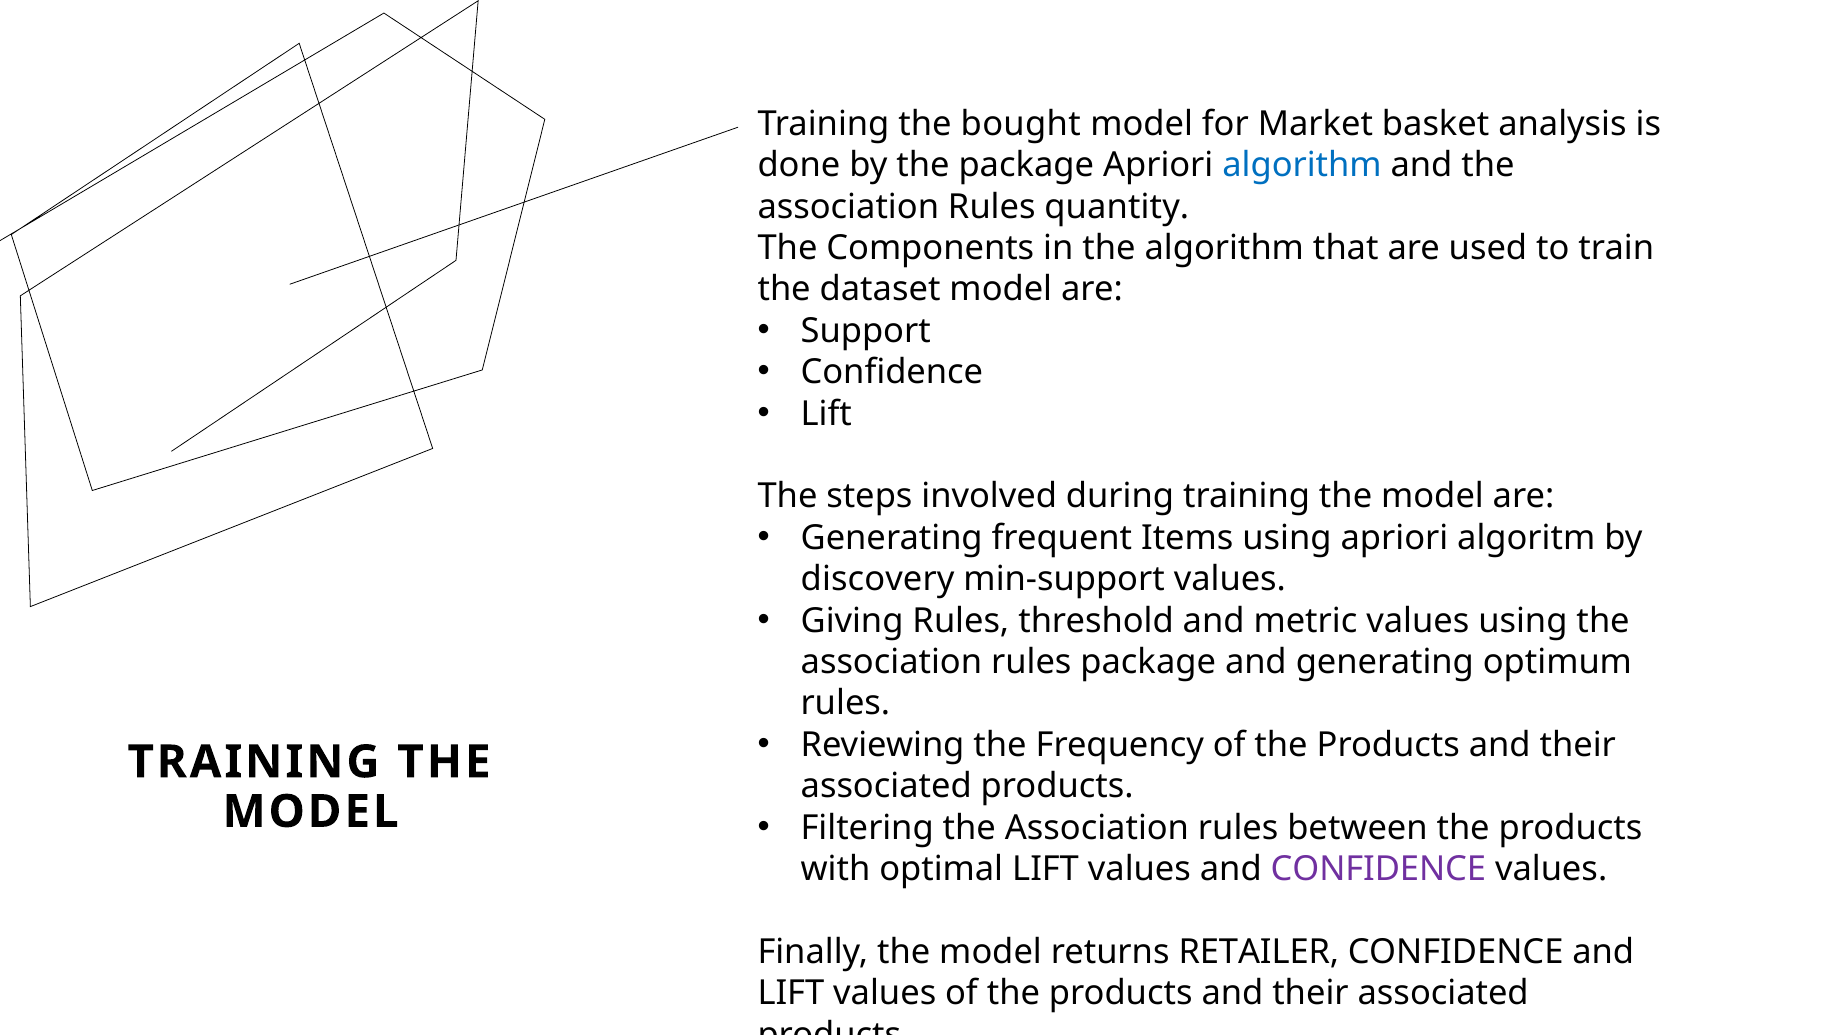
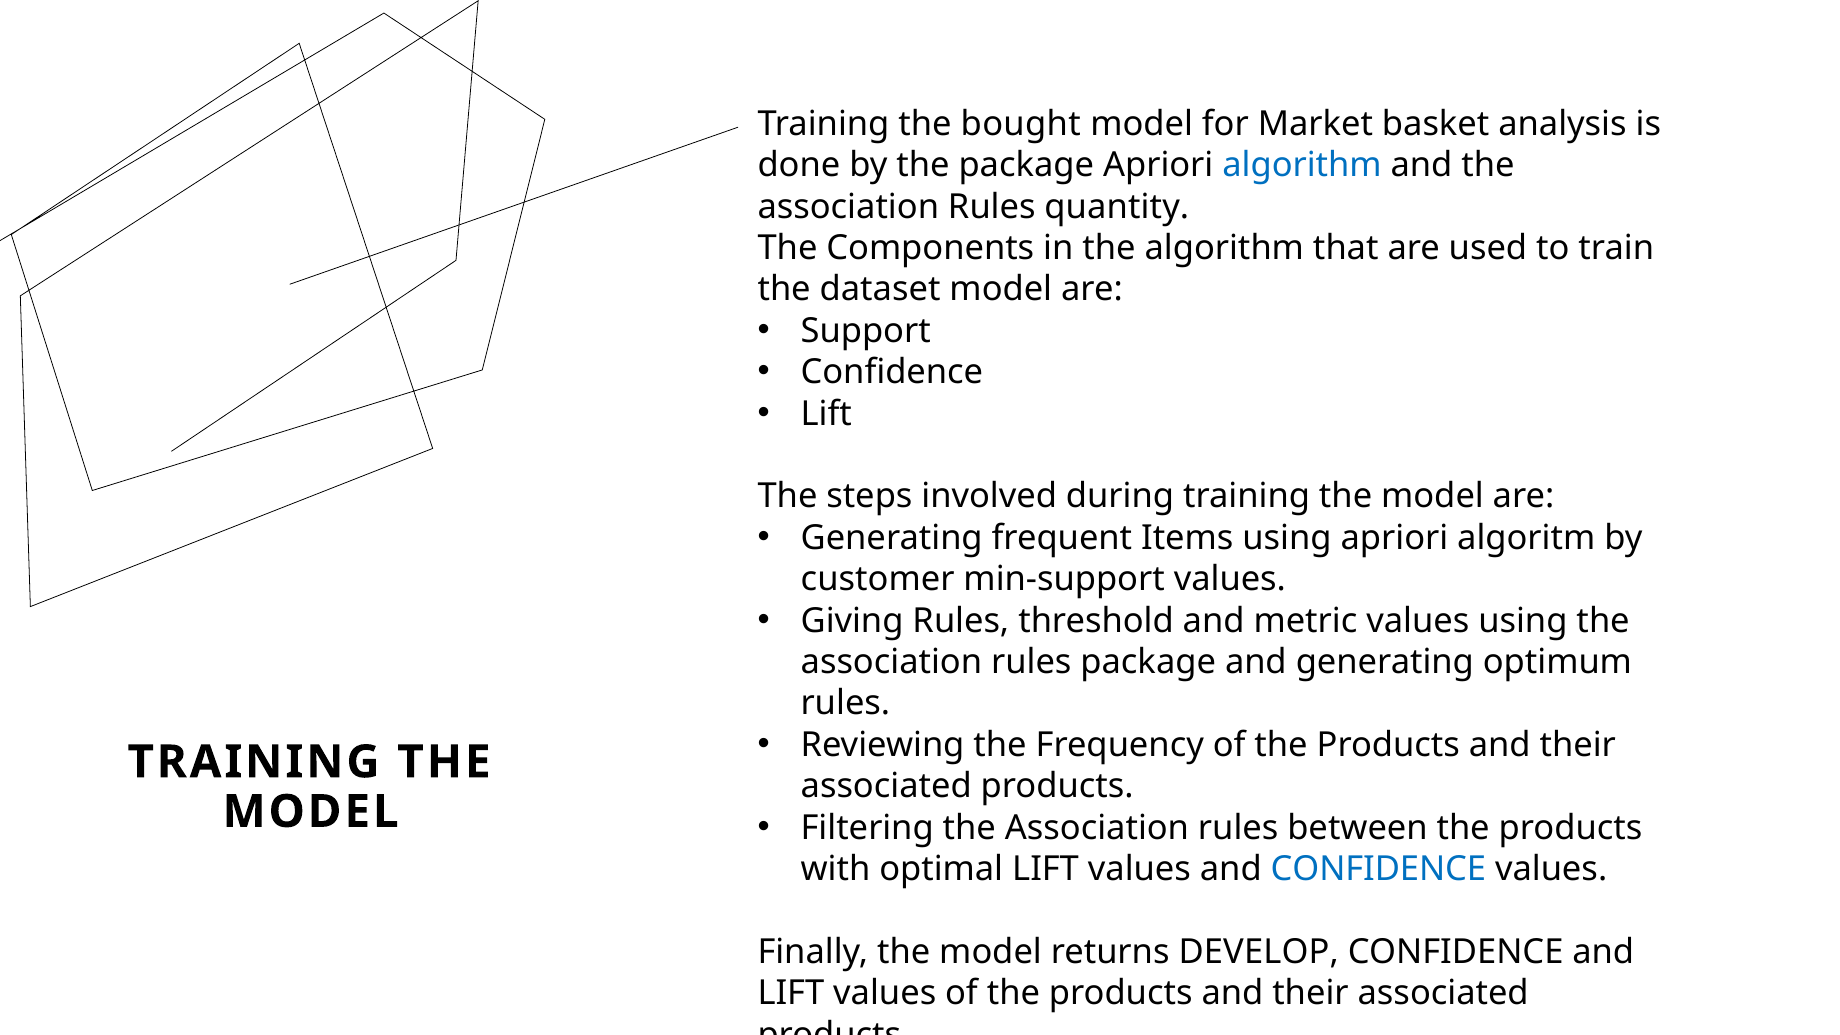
discovery: discovery -> customer
CONFIDENCE at (1378, 869) colour: purple -> blue
RETAILER: RETAILER -> DEVELOP
